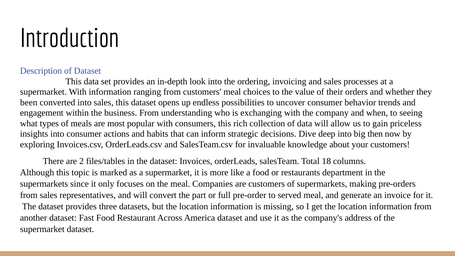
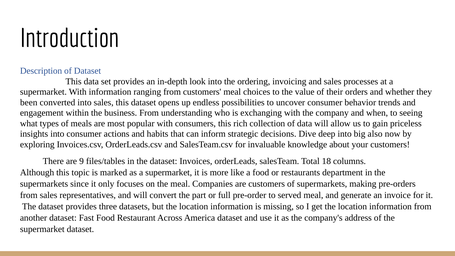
then: then -> also
2: 2 -> 9
